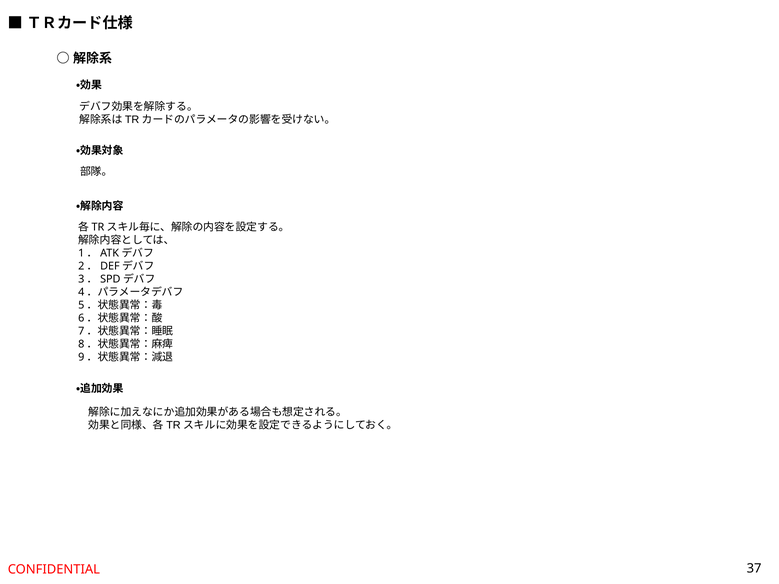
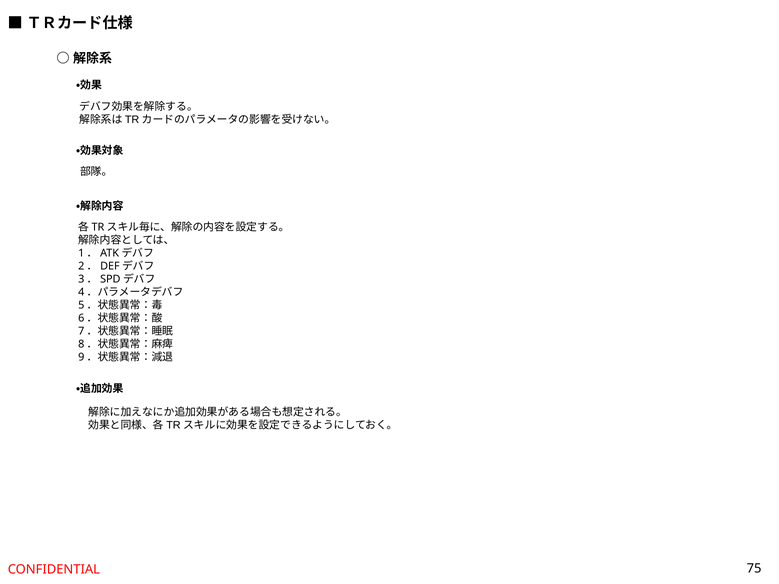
37: 37 -> 75
